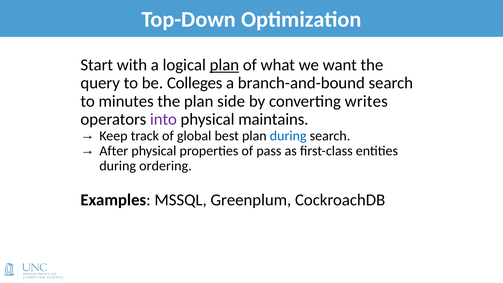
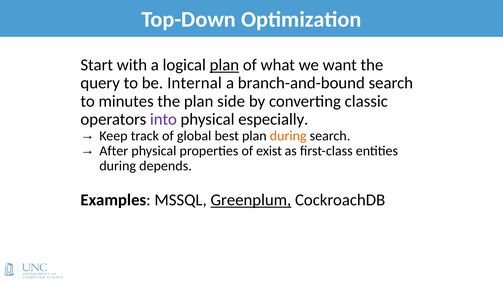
Colleges: Colleges -> Internal
writes: writes -> classic
maintains: maintains -> especially
during at (288, 136) colour: blue -> orange
pass: pass -> exist
ordering: ordering -> depends
Greenplum underline: none -> present
